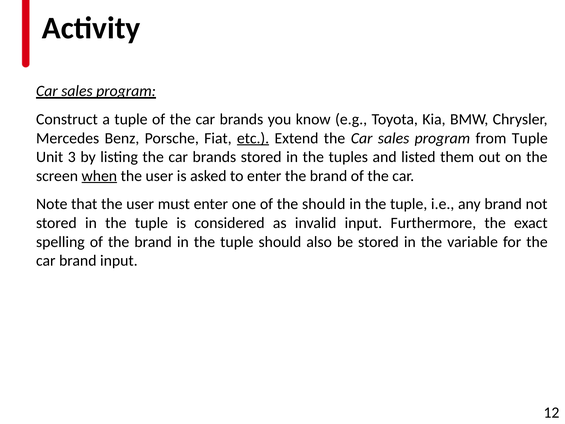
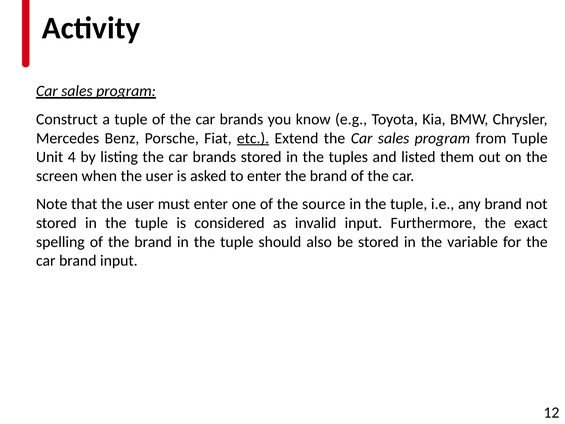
3: 3 -> 4
when underline: present -> none
the should: should -> source
